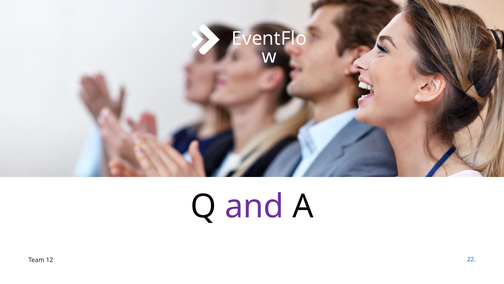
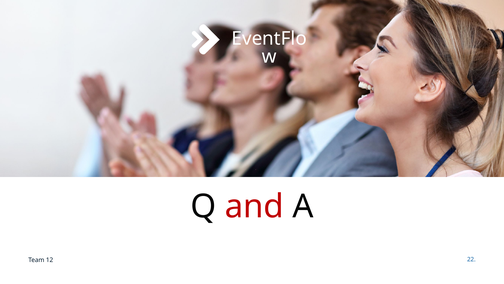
and colour: purple -> red
